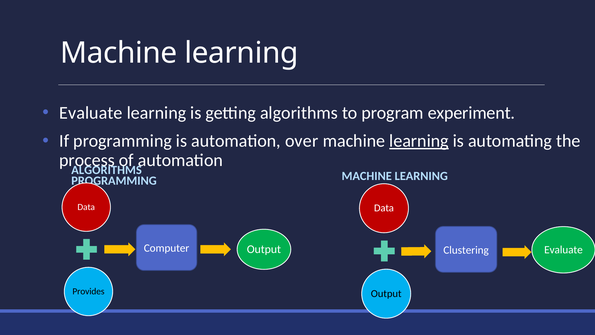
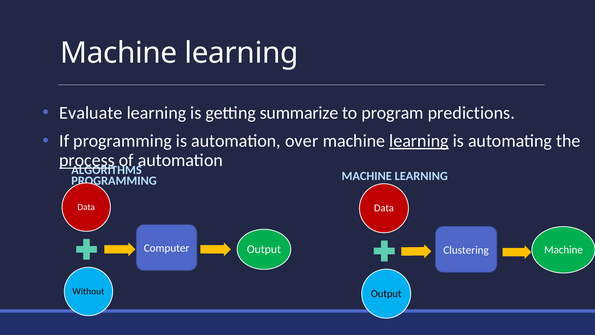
getting algorithms: algorithms -> summarize
experiment: experiment -> predictions
process underline: none -> present
Evaluate at (563, 249): Evaluate -> Machine
Provides: Provides -> Without
